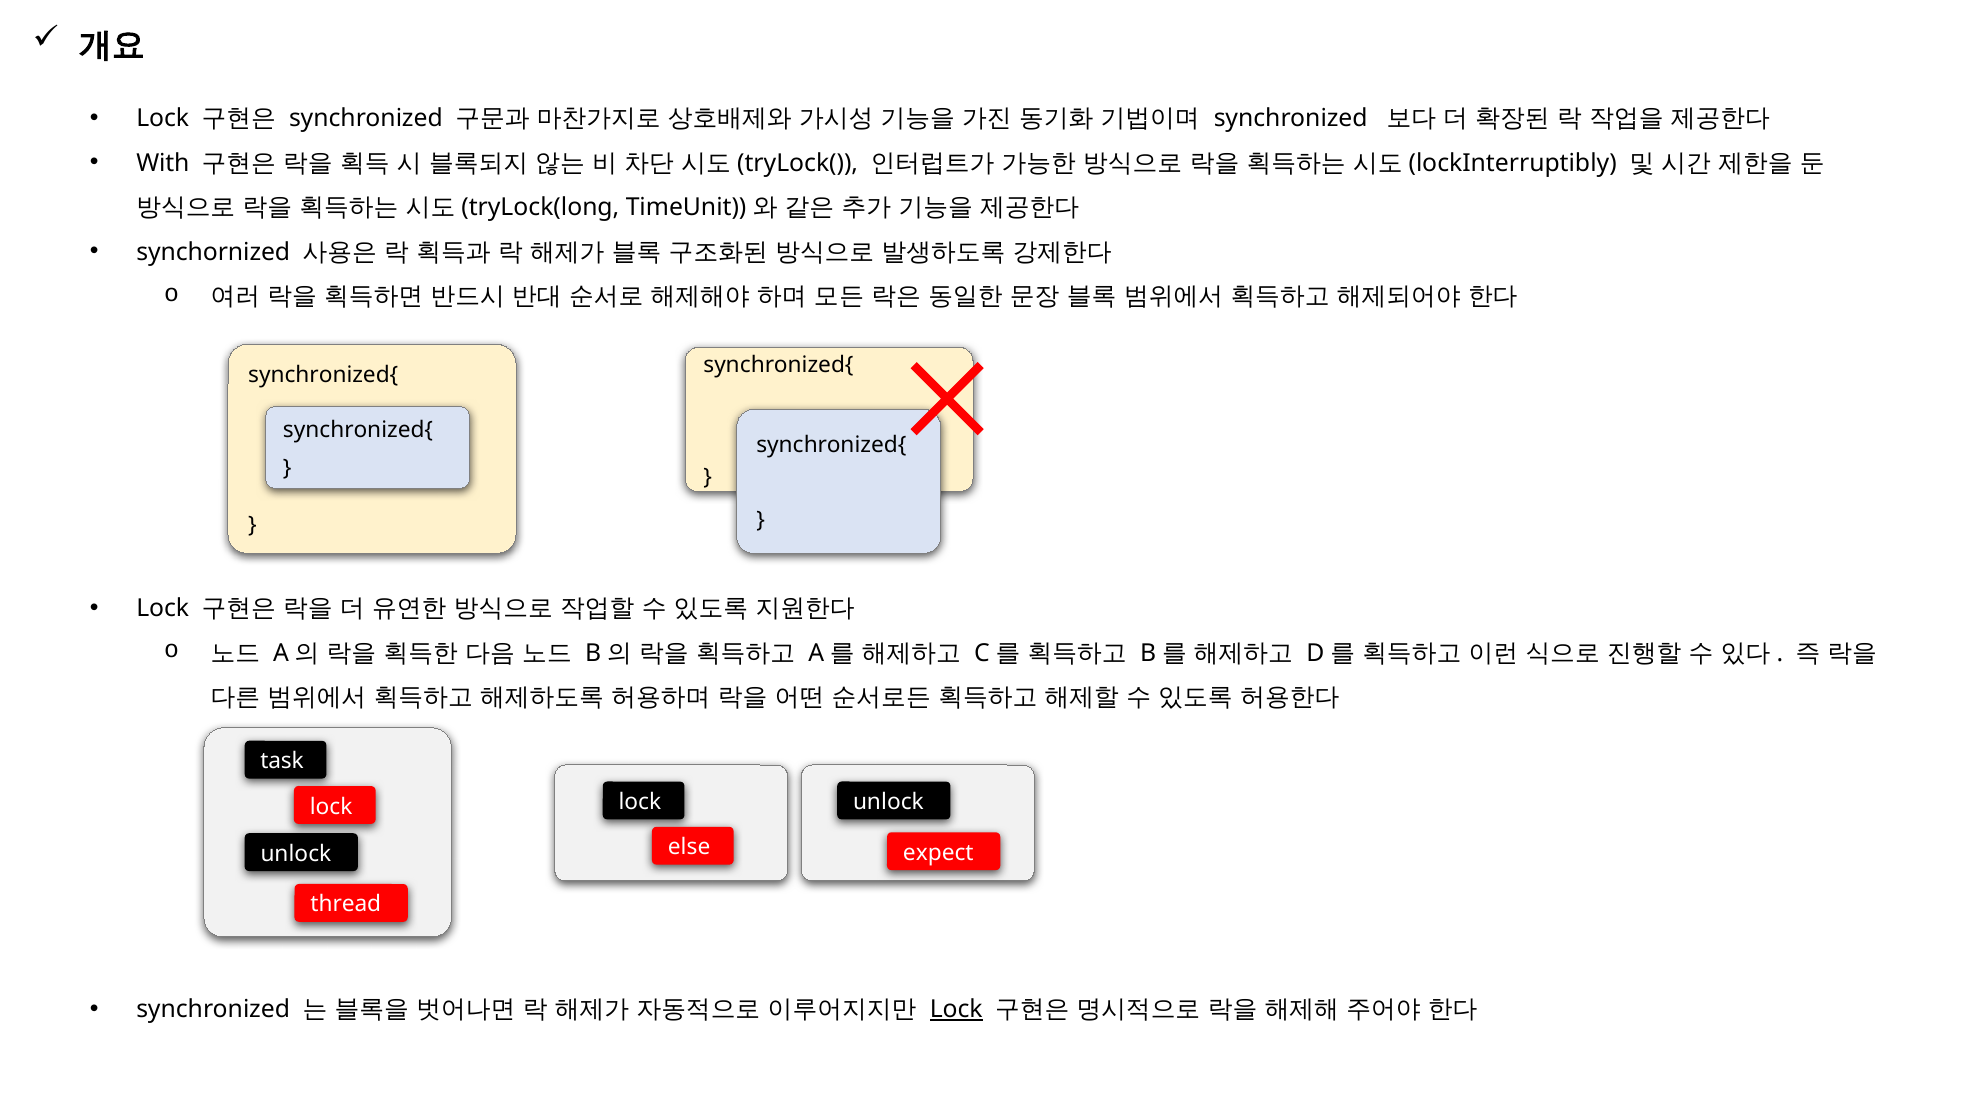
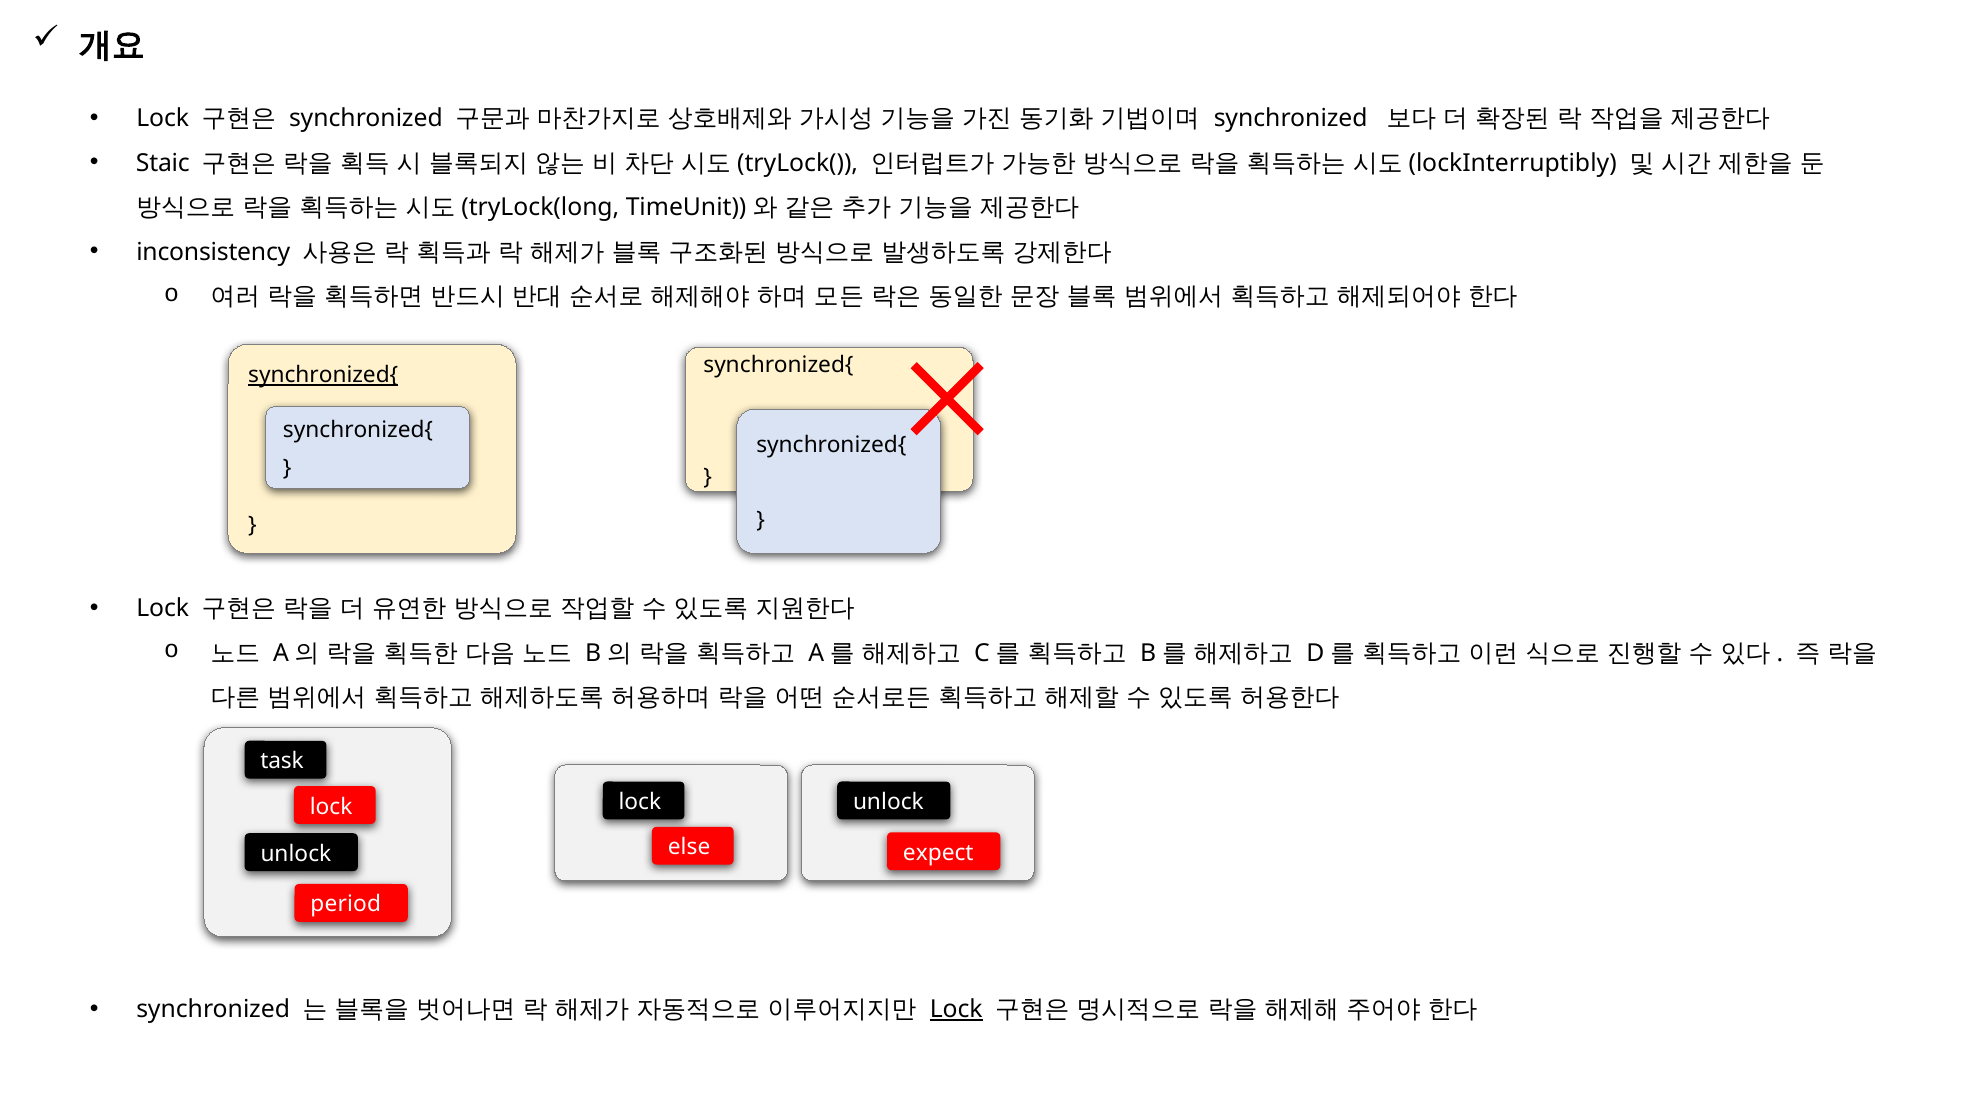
With: With -> Staic
synchornized: synchornized -> inconsistency
synchronized{ at (323, 375) underline: none -> present
thread: thread -> period
